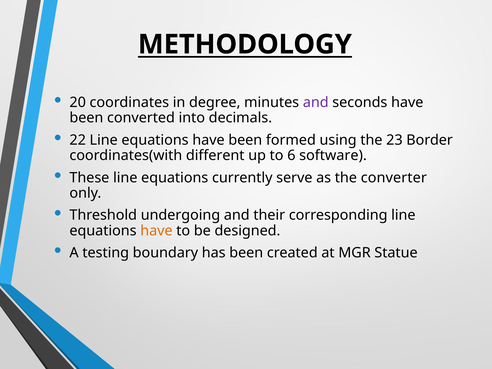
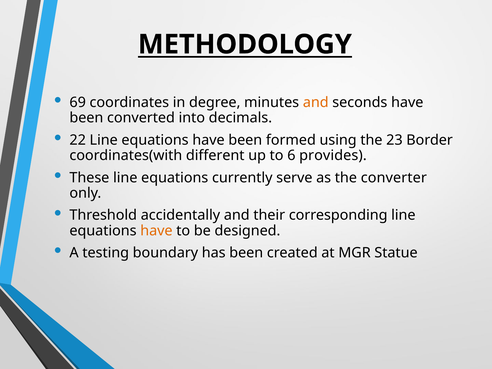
20: 20 -> 69
and at (316, 102) colour: purple -> orange
software: software -> provides
undergoing: undergoing -> accidentally
